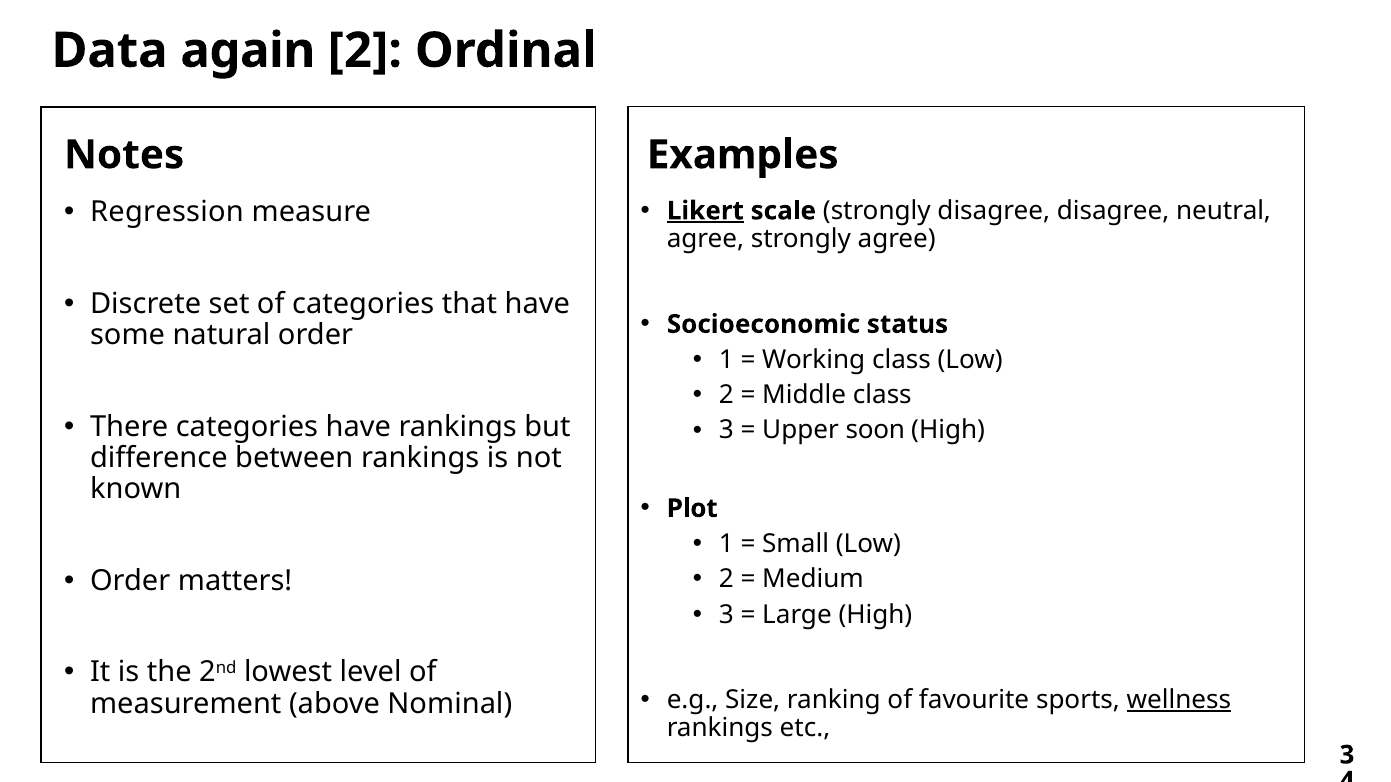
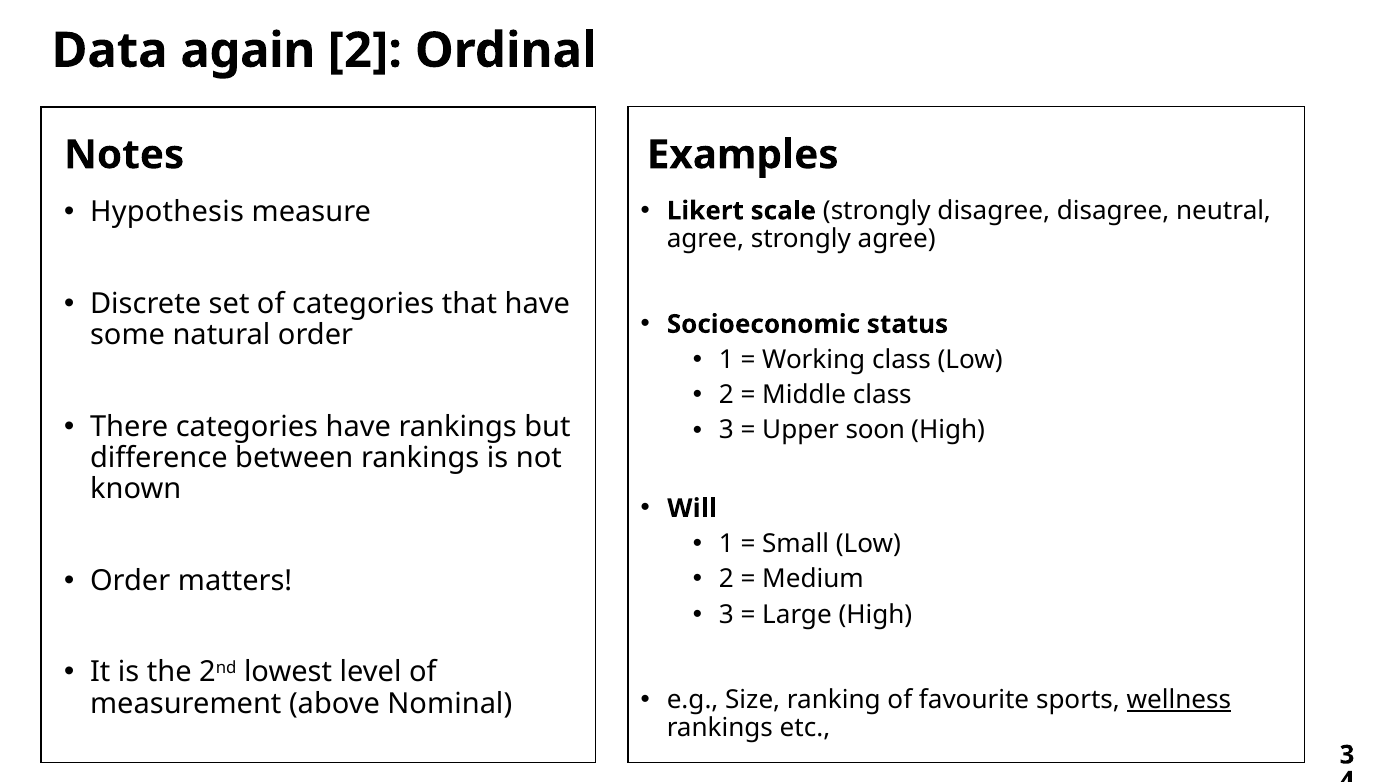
Regression: Regression -> Hypothesis
Likert underline: present -> none
Plot: Plot -> Will
